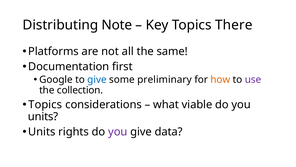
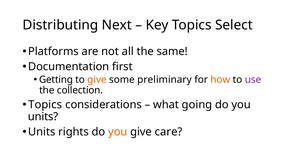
Note: Note -> Next
There: There -> Select
Google: Google -> Getting
give at (97, 79) colour: blue -> orange
viable: viable -> going
you at (118, 131) colour: purple -> orange
data: data -> care
